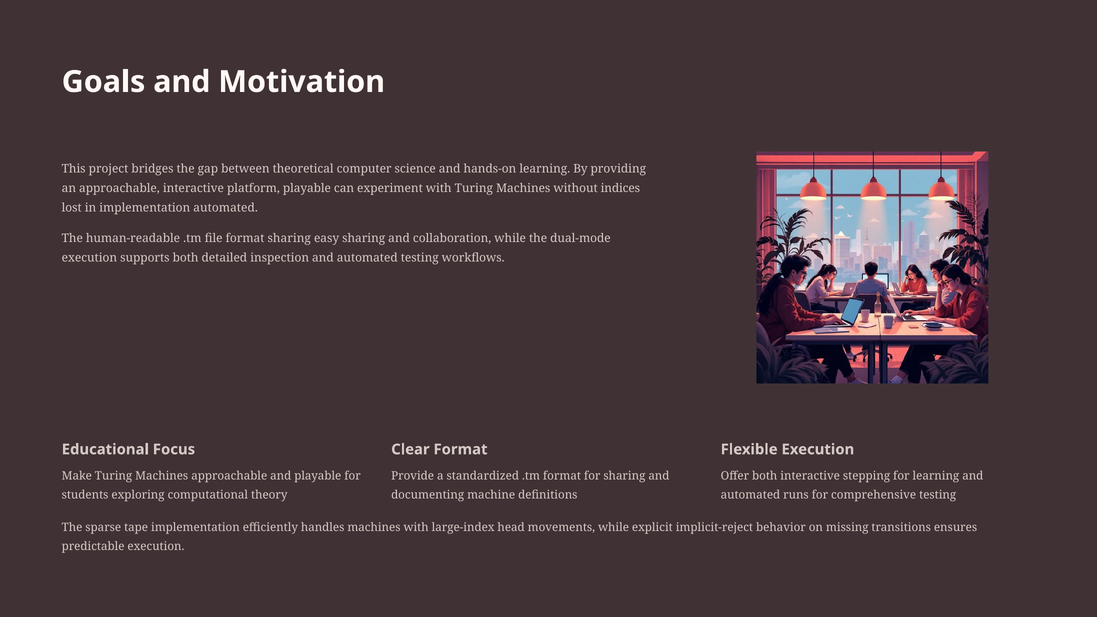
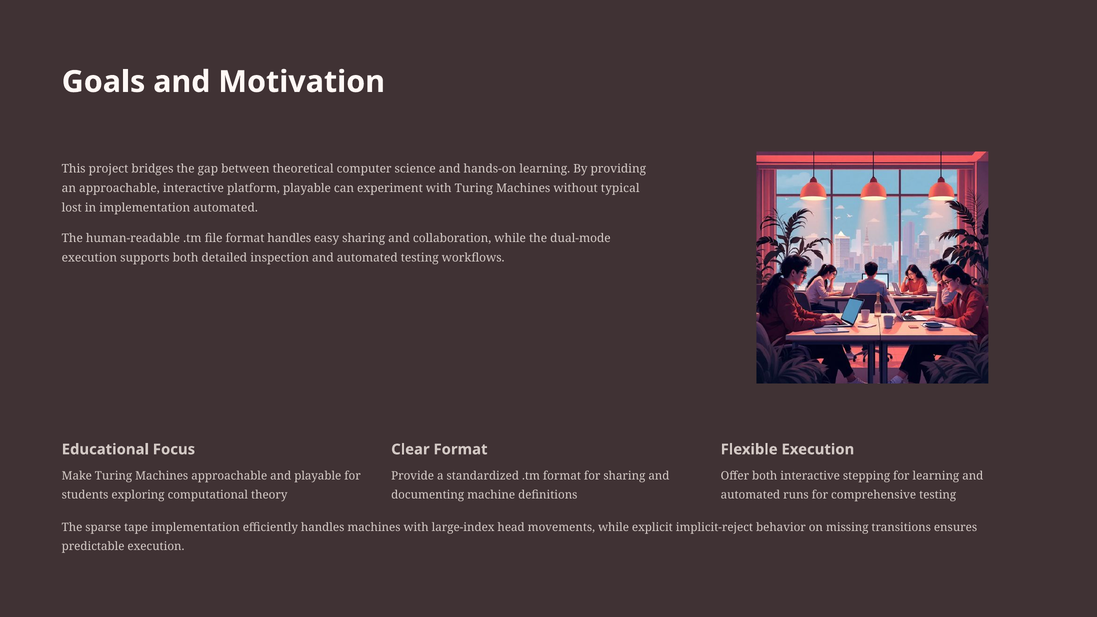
indices: indices -> typical
format sharing: sharing -> handles
